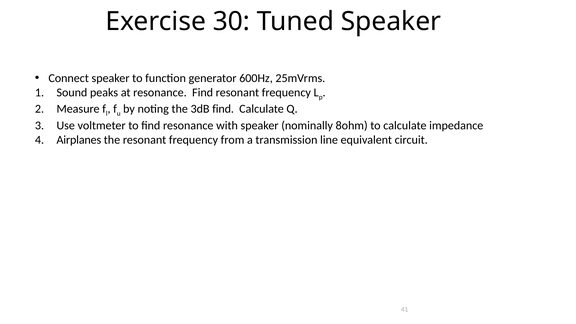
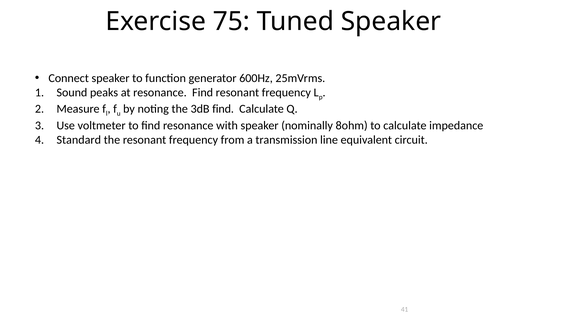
30: 30 -> 75
Airplanes: Airplanes -> Standard
